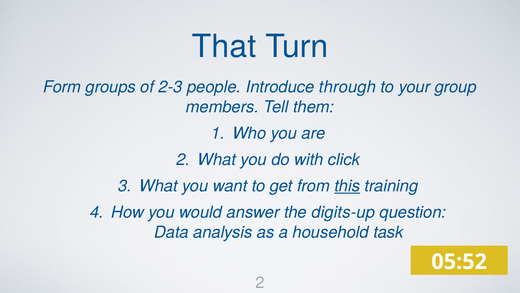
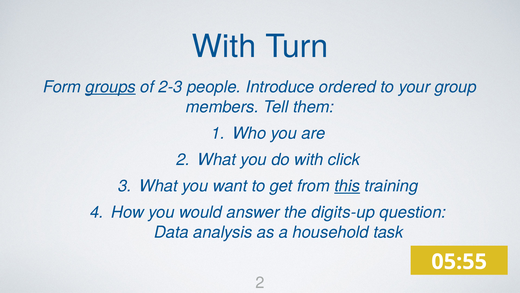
That at (224, 46): That -> With
groups underline: none -> present
through: through -> ordered
05:52: 05:52 -> 05:55
